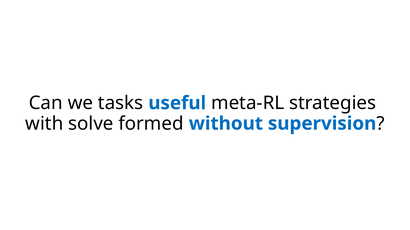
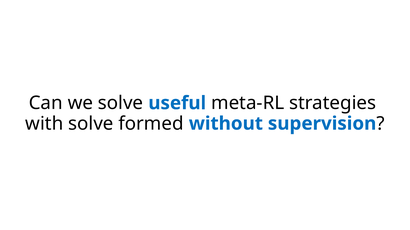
we tasks: tasks -> solve
